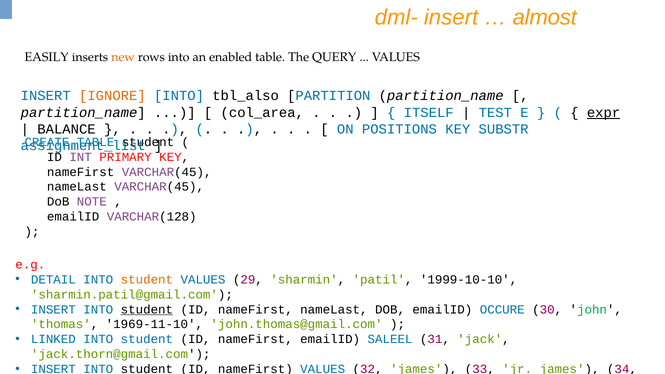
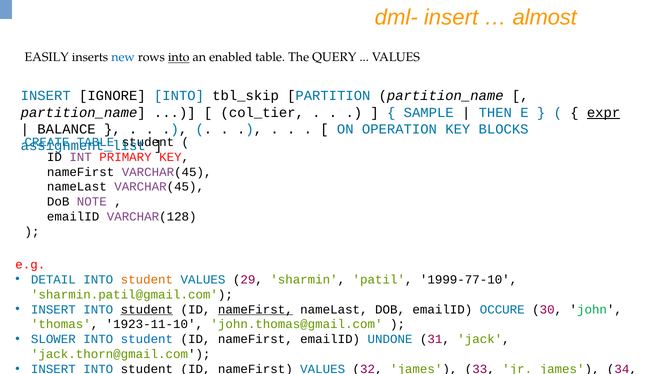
new colour: orange -> blue
into at (179, 57) underline: none -> present
IGNORE colour: orange -> black
tbl_also: tbl_also -> tbl_skip
col_area: col_area -> col_tier
ITSELF: ITSELF -> SAMPLE
TEST: TEST -> THEN
POSITIONS: POSITIONS -> OPERATION
SUBSTR: SUBSTR -> BLOCKS
1999-10-10: 1999-10-10 -> 1999-77-10
nameFirst at (255, 309) underline: none -> present
1969-11-10: 1969-11-10 -> 1923-11-10
LINKED: LINKED -> SLOWER
SALEEL: SALEEL -> UNDONE
